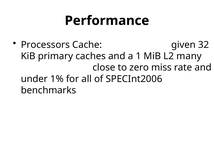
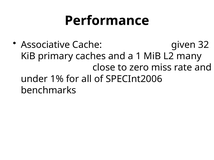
Processors: Processors -> Associative
